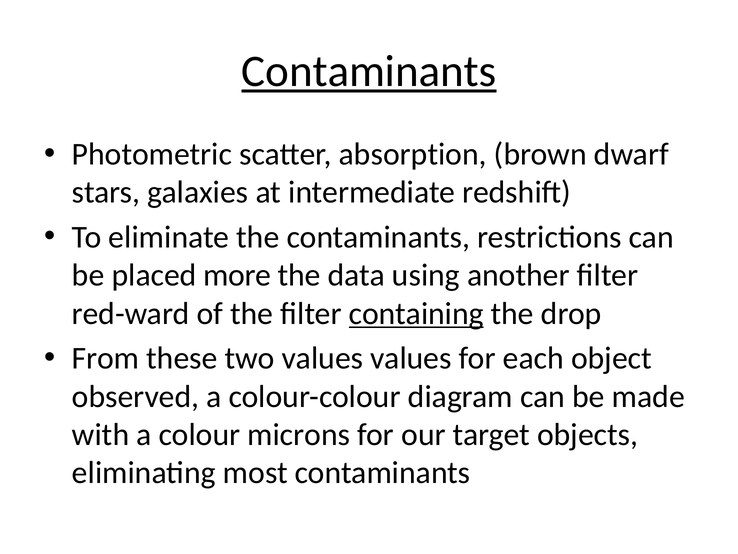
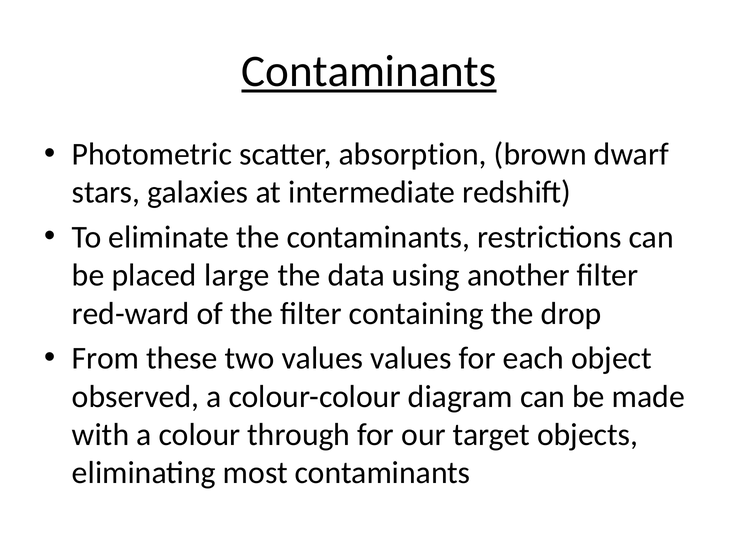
more: more -> large
containing underline: present -> none
microns: microns -> through
